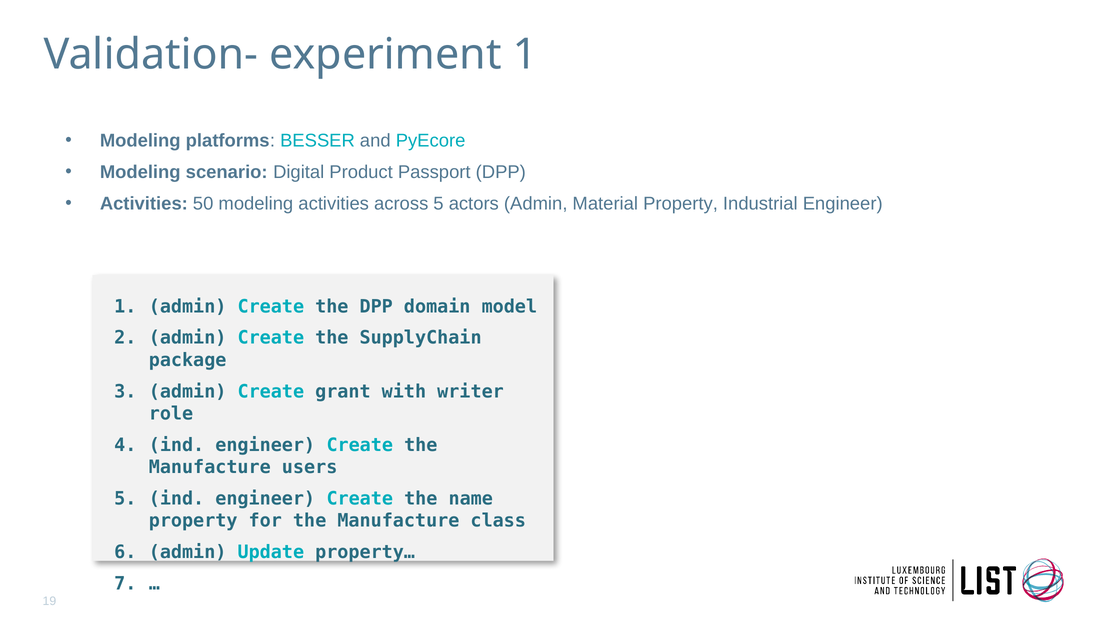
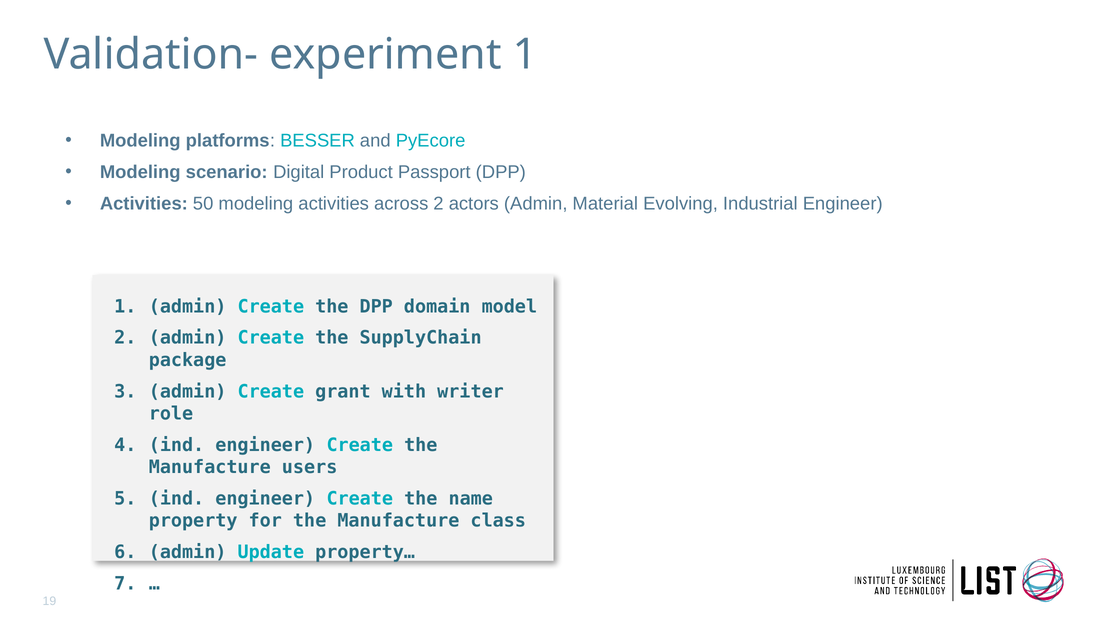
across 5: 5 -> 2
Material Property: Property -> Evolving
